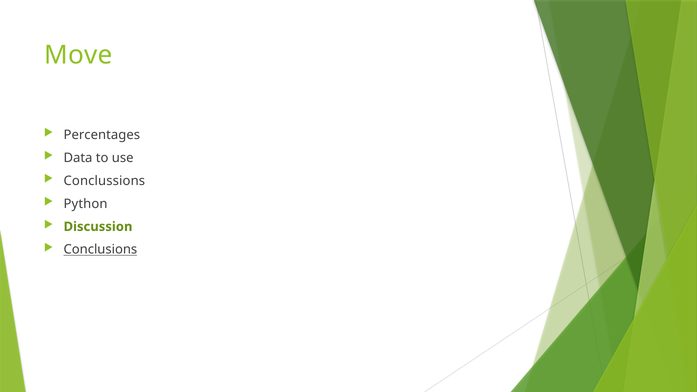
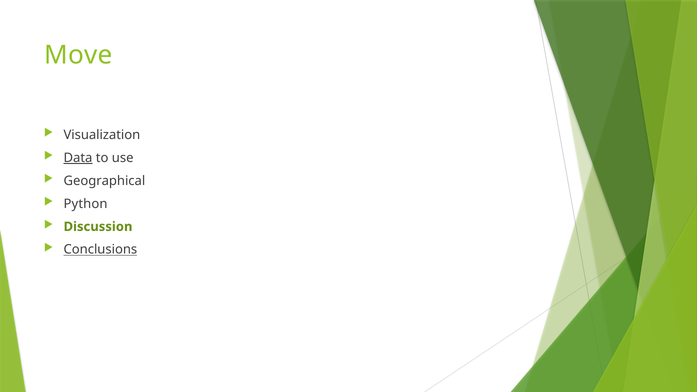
Percentages: Percentages -> Visualization
Data underline: none -> present
Conclussions: Conclussions -> Geographical
